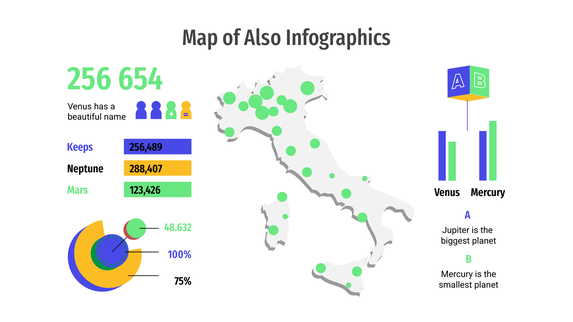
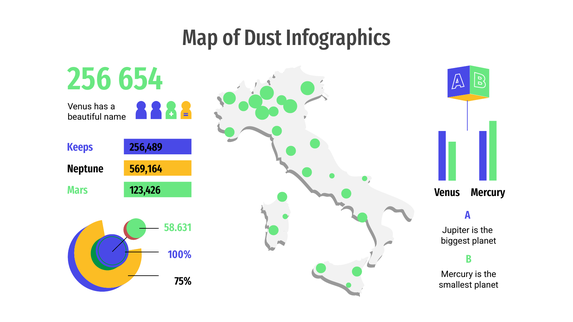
Also: Also -> Dust
288,407: 288,407 -> 569,164
48.632: 48.632 -> 58.631
